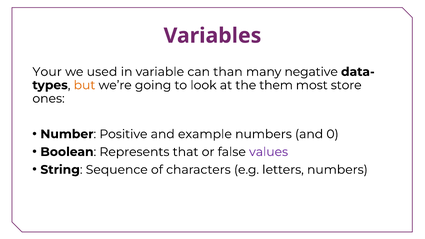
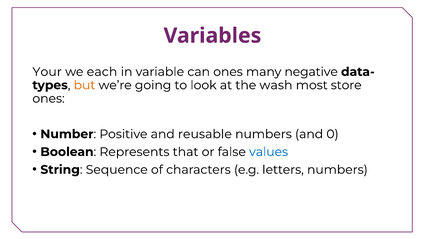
used: used -> each
can than: than -> ones
them: them -> wash
example: example -> reusable
values colour: purple -> blue
